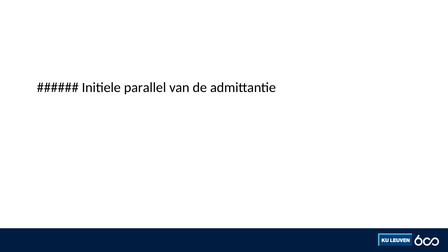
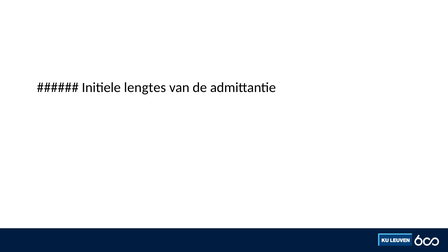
parallel: parallel -> lengtes
